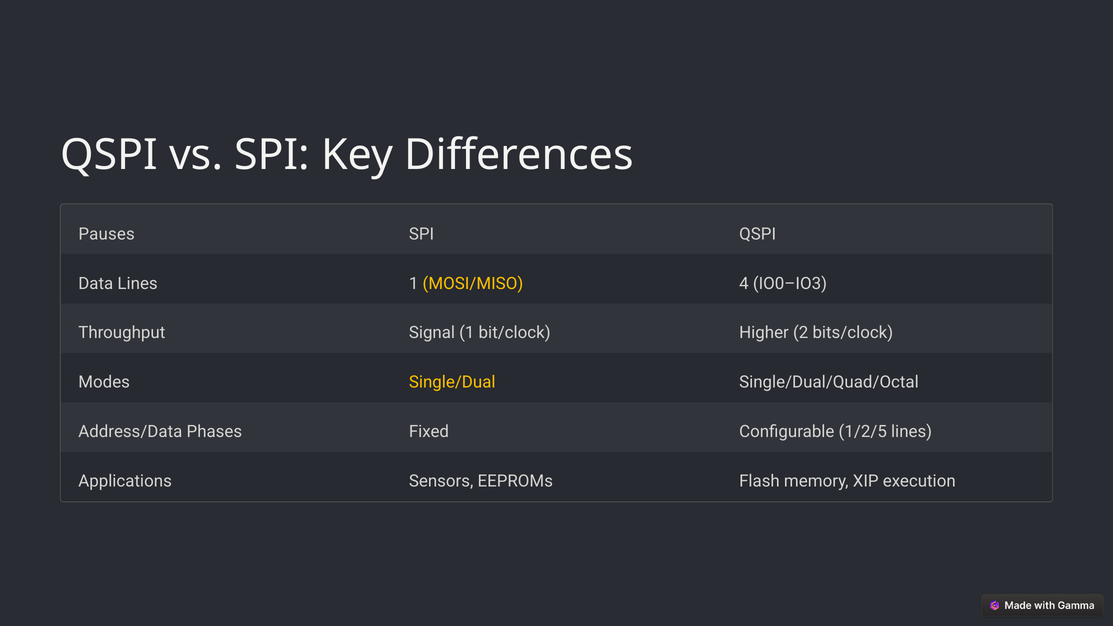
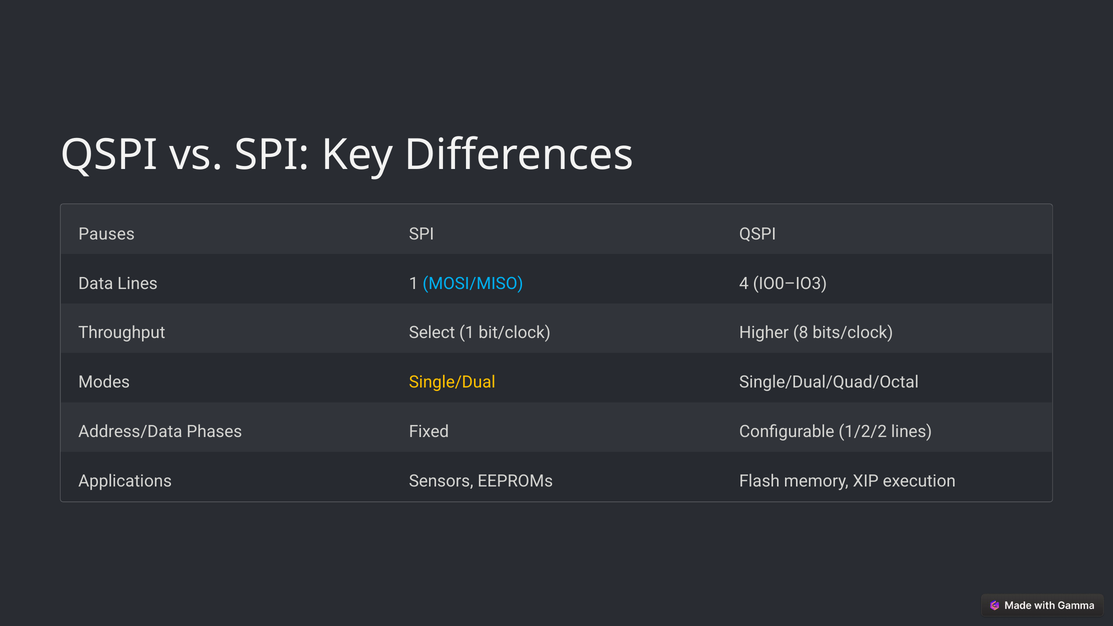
MOSI/MISO colour: yellow -> light blue
Signal: Signal -> Select
2: 2 -> 8
1/2/5: 1/2/5 -> 1/2/2
